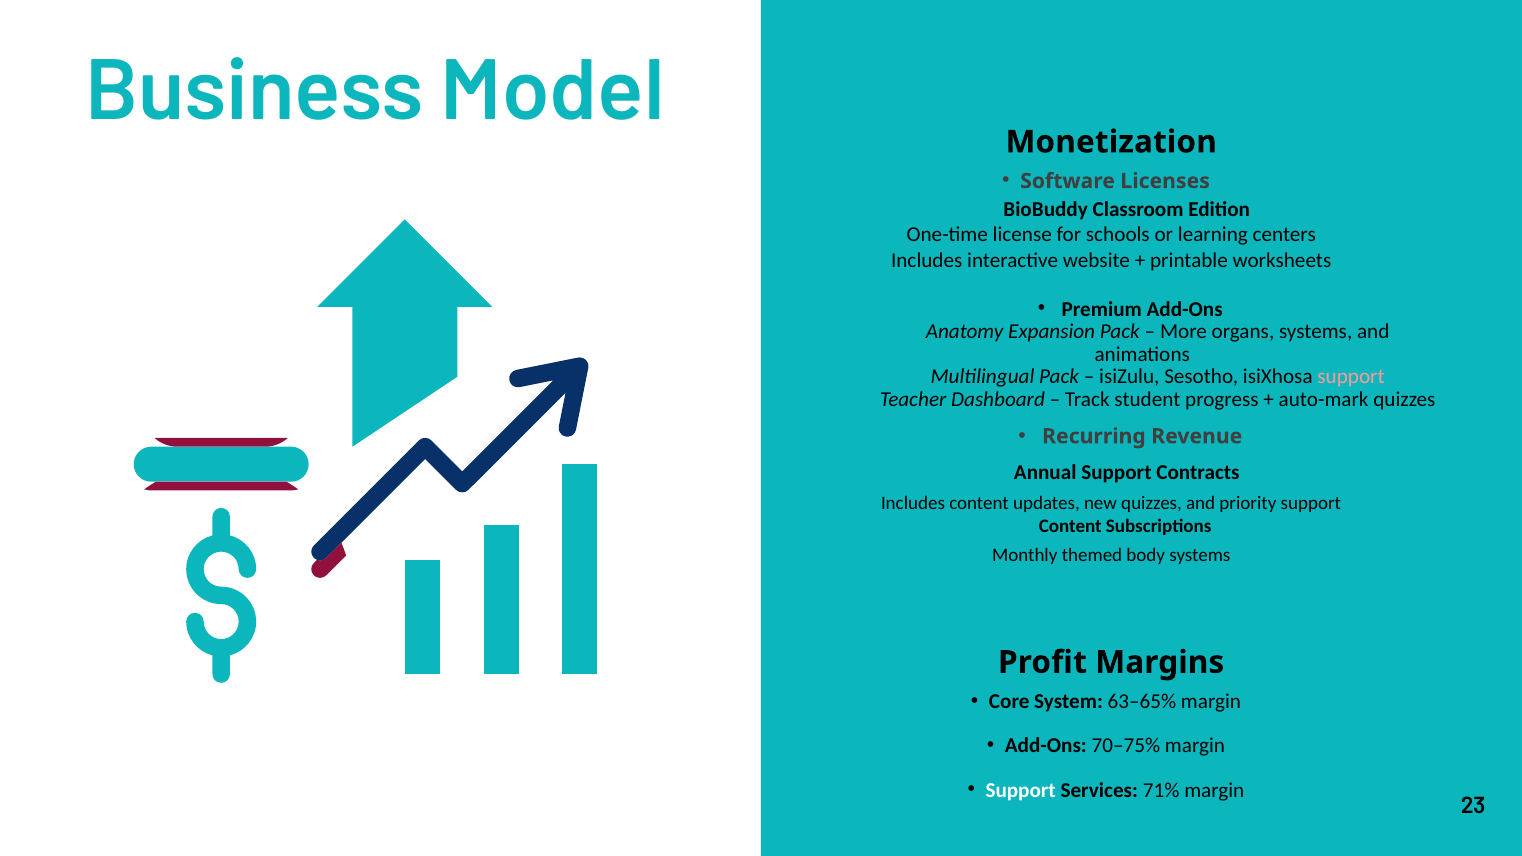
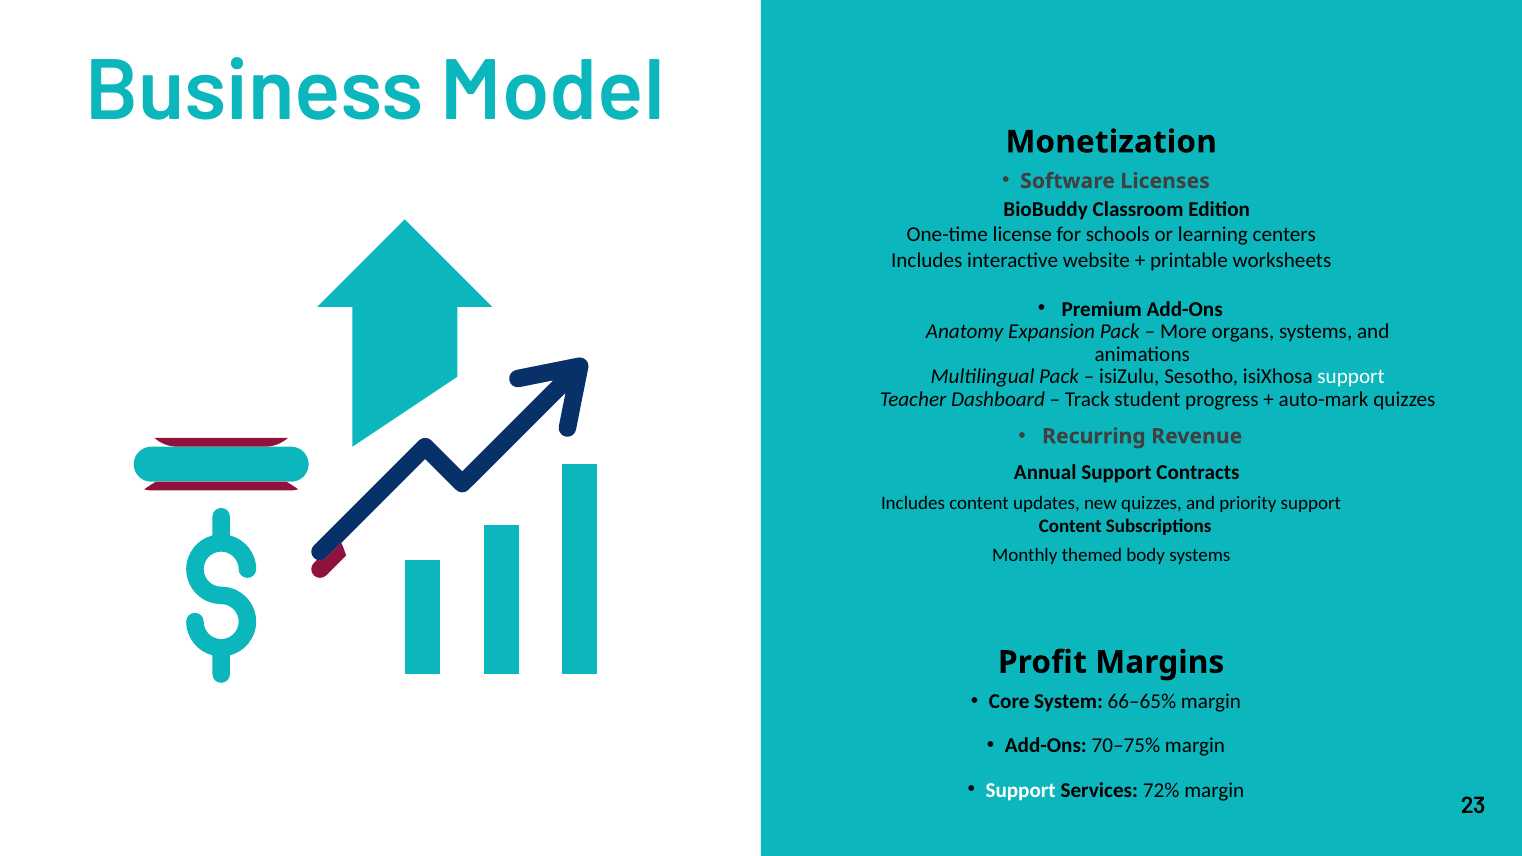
support at (1351, 377) colour: pink -> white
63–65%: 63–65% -> 66–65%
71%: 71% -> 72%
